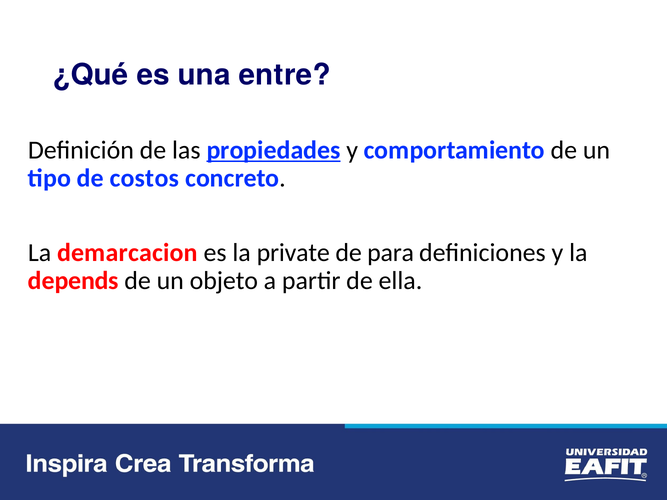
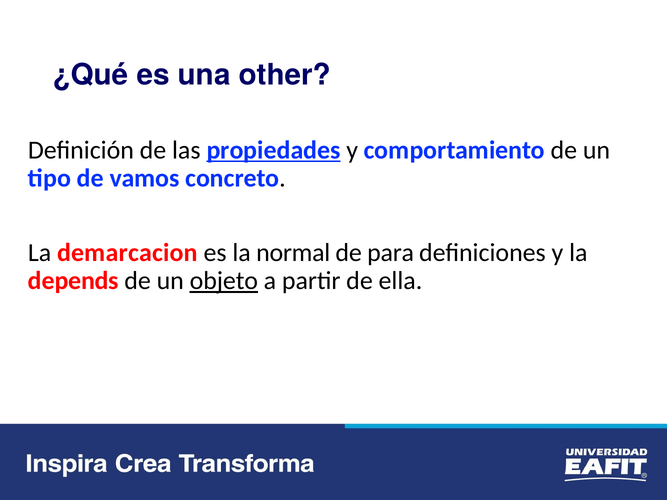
entre: entre -> other
costos: costos -> vamos
private: private -> normal
objeto underline: none -> present
